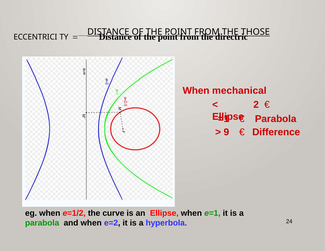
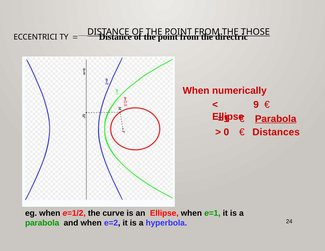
mechanical: mechanical -> numerically
2: 2 -> 9
Parabola at (276, 119) underline: none -> present
9: 9 -> 0
Difference: Difference -> Distances
